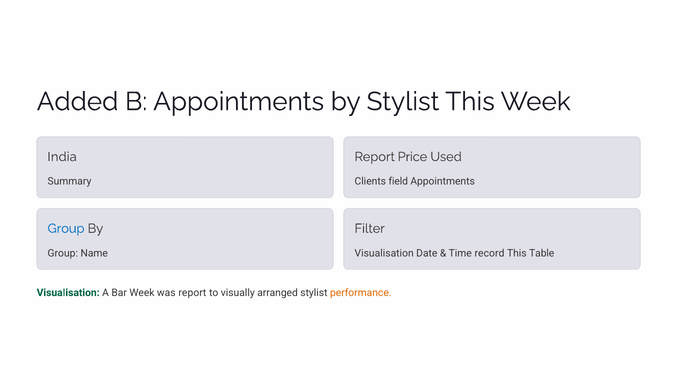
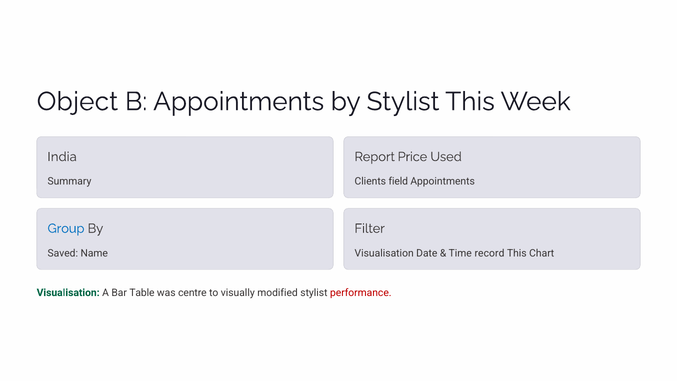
Added: Added -> Object
Group at (63, 253): Group -> Saved
Table: Table -> Chart
Bar Week: Week -> Table
was report: report -> centre
arranged: arranged -> modified
performance colour: orange -> red
